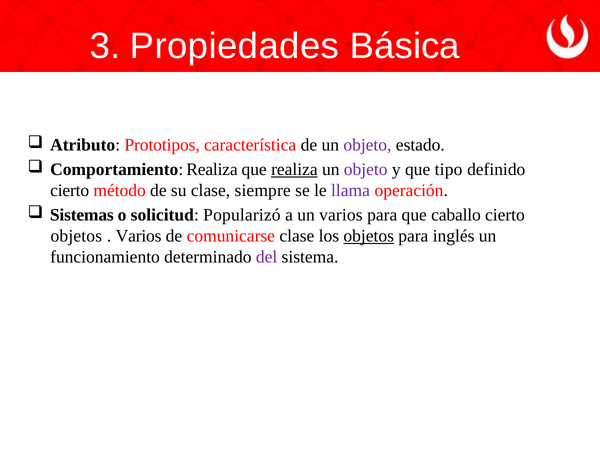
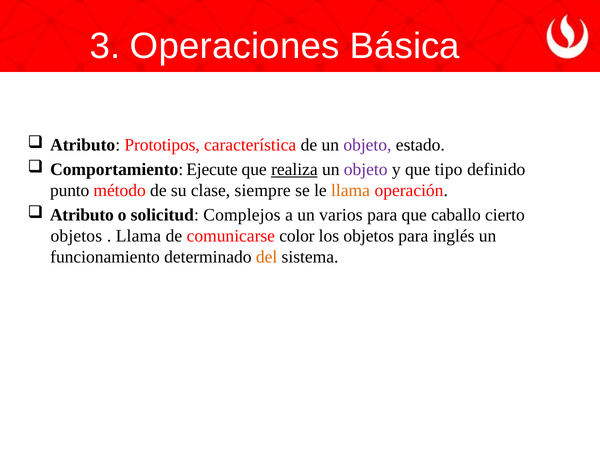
Propiedades: Propiedades -> Operaciones
Comportamiento Realiza: Realiza -> Ejecute
cierto at (70, 191): cierto -> punto
llama at (351, 191) colour: purple -> orange
Sistemas at (82, 215): Sistemas -> Atributo
Popularizó: Popularizó -> Complejos
Varios at (139, 236): Varios -> Llama
comunicarse clase: clase -> color
objetos at (369, 236) underline: present -> none
del colour: purple -> orange
